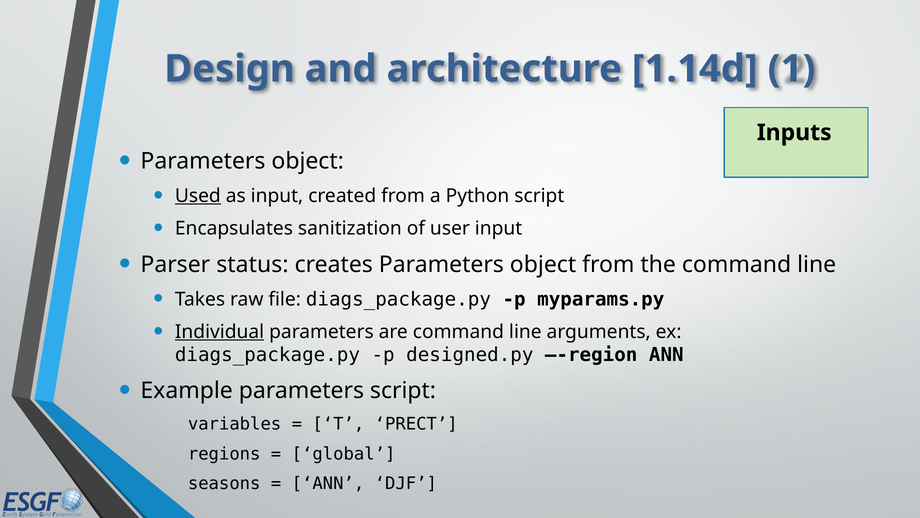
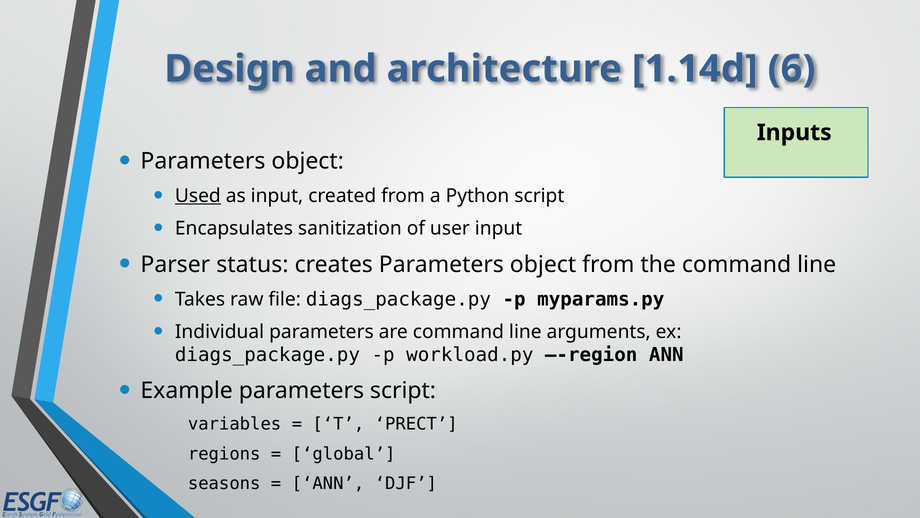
1: 1 -> 6
Individual underline: present -> none
designed.py: designed.py -> workload.py
